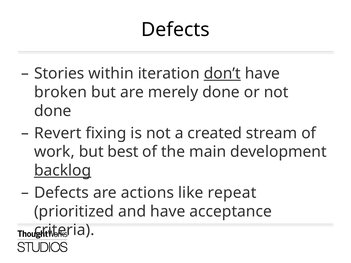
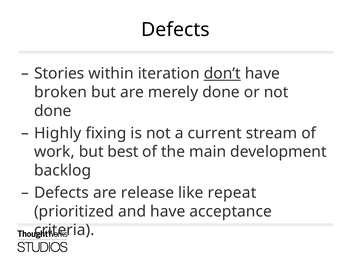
Revert: Revert -> Highly
created: created -> current
backlog underline: present -> none
actions: actions -> release
